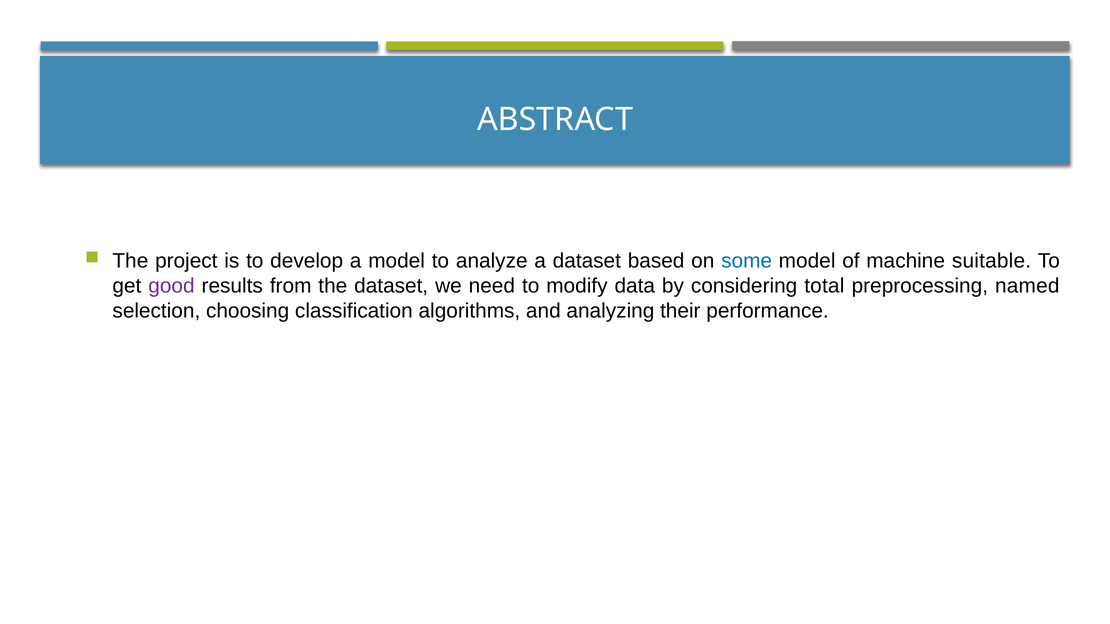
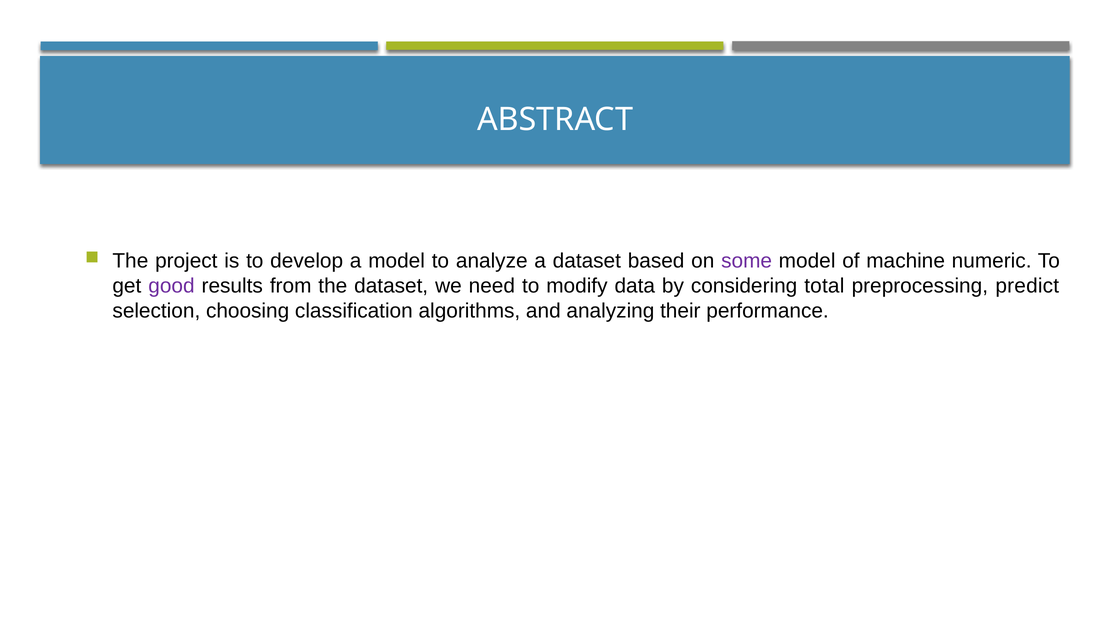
some colour: blue -> purple
suitable: suitable -> numeric
named: named -> predict
